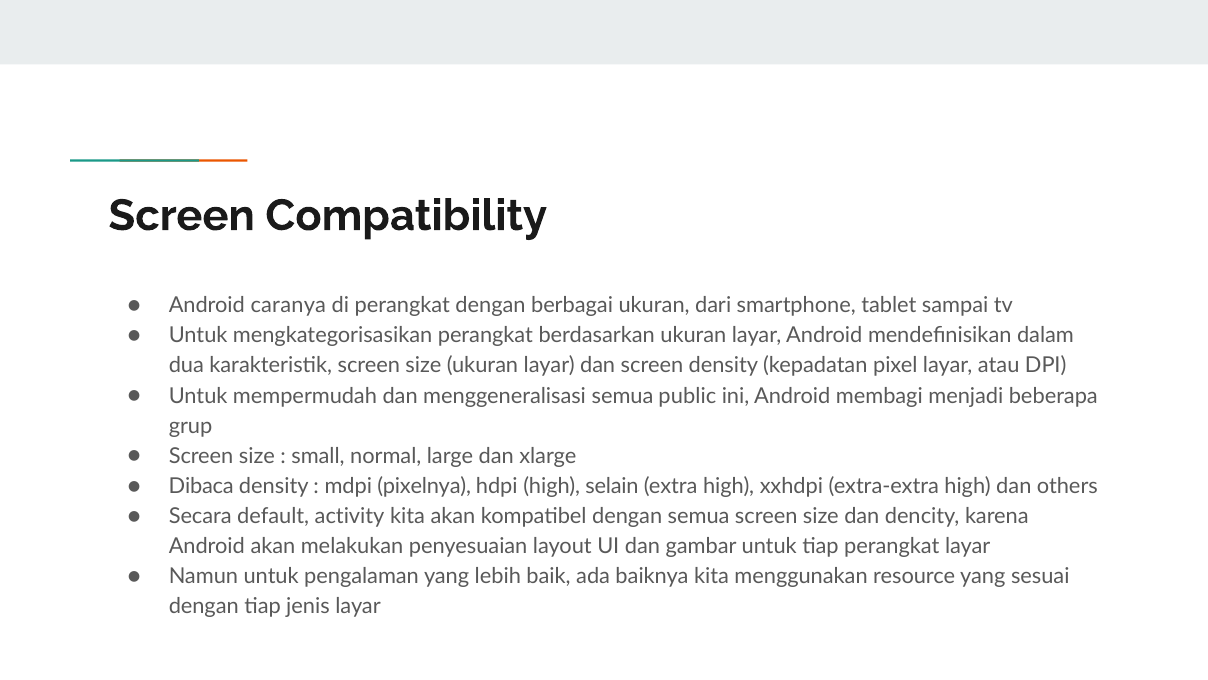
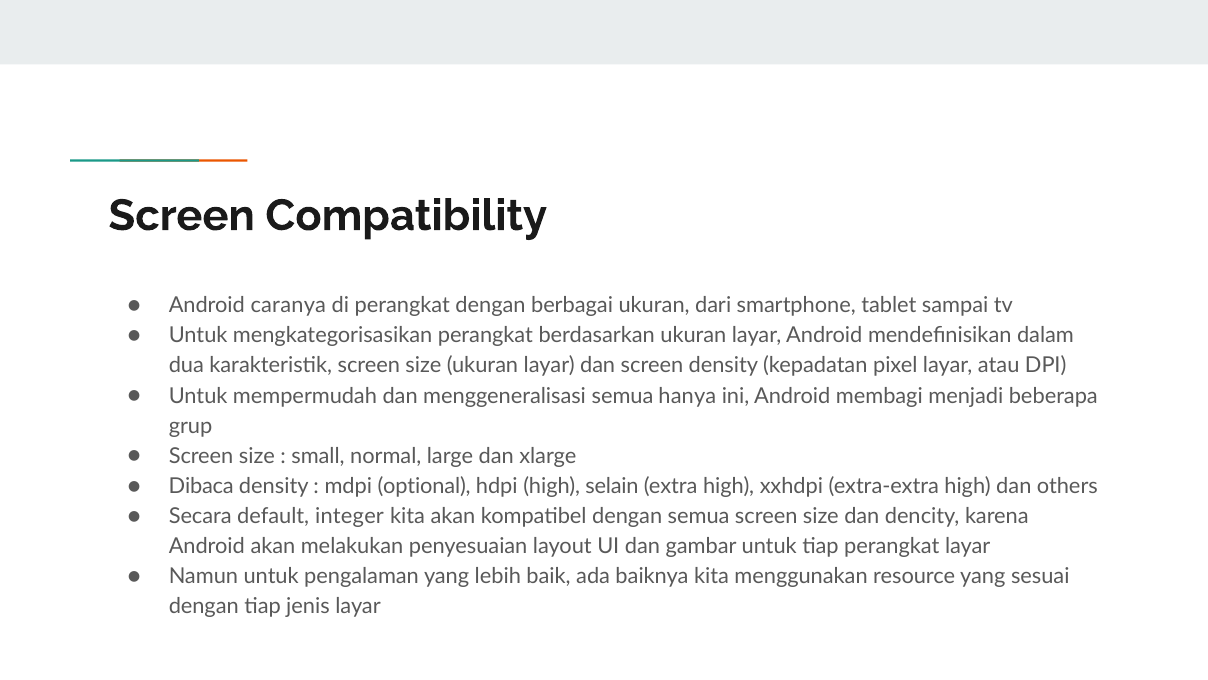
public: public -> hanya
pixelnya: pixelnya -> optional
activity: activity -> integer
